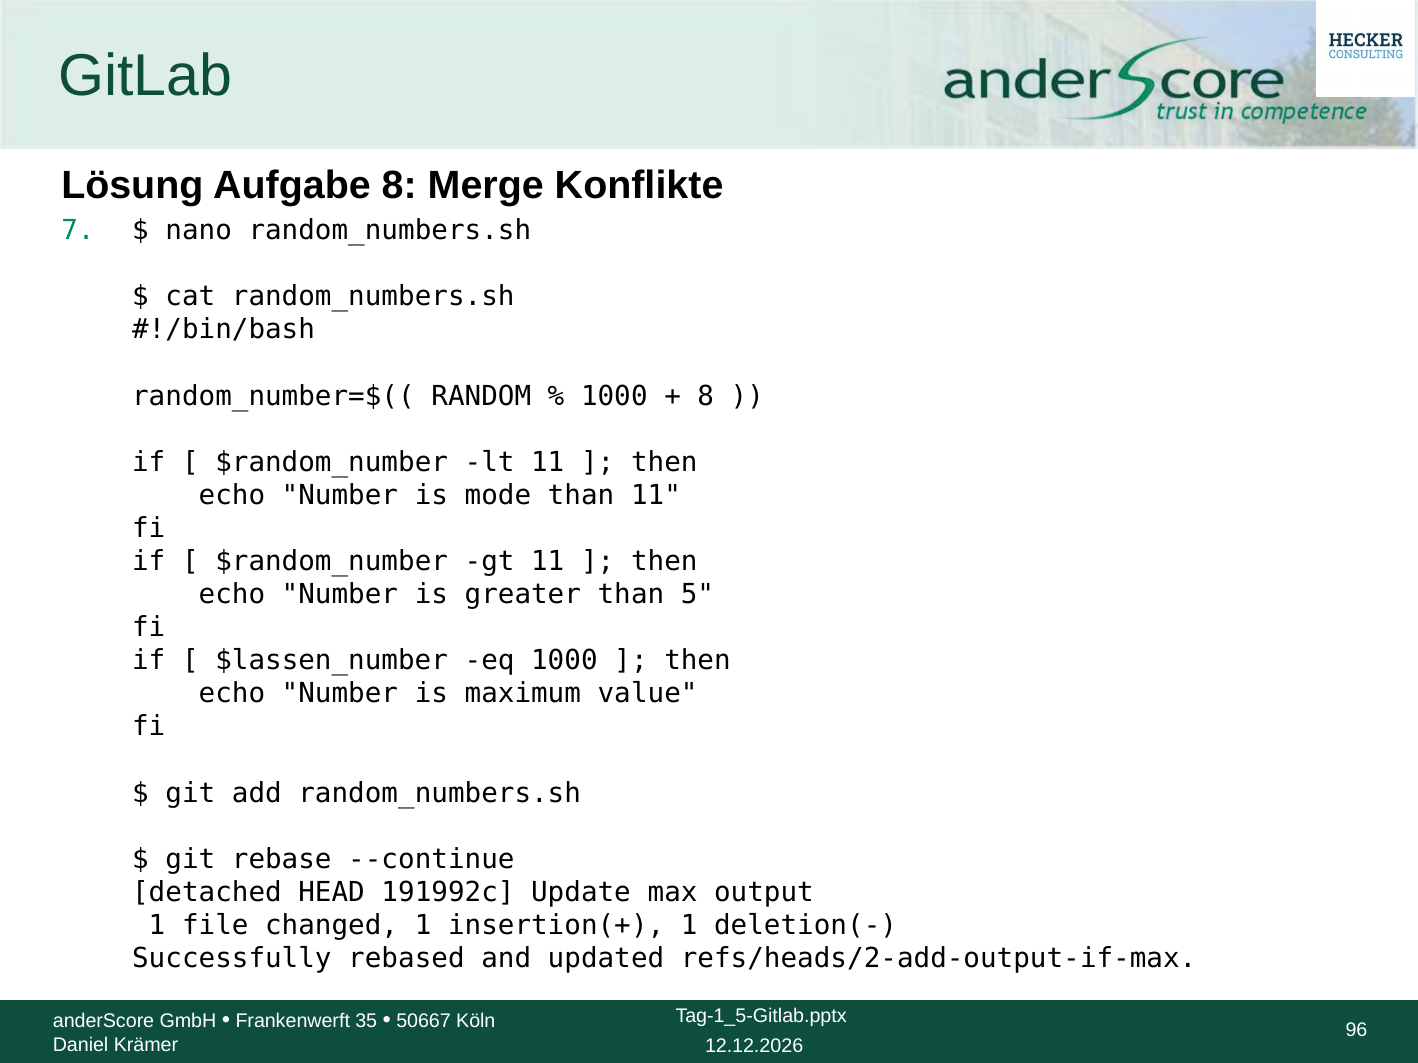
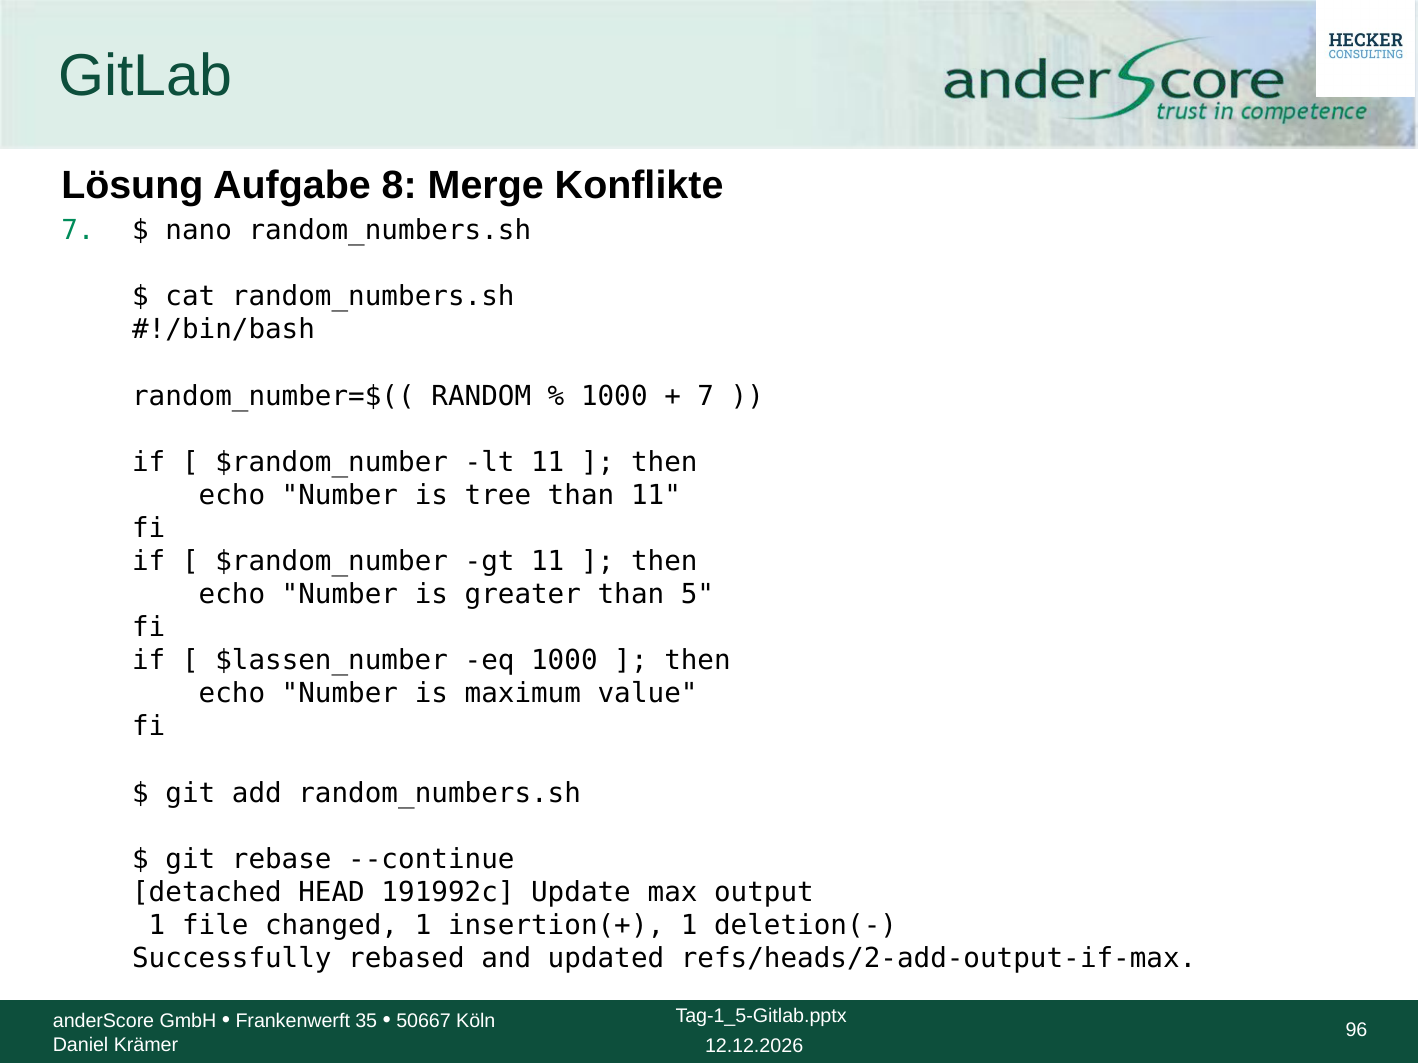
8 at (706, 396): 8 -> 7
mode: mode -> tree
